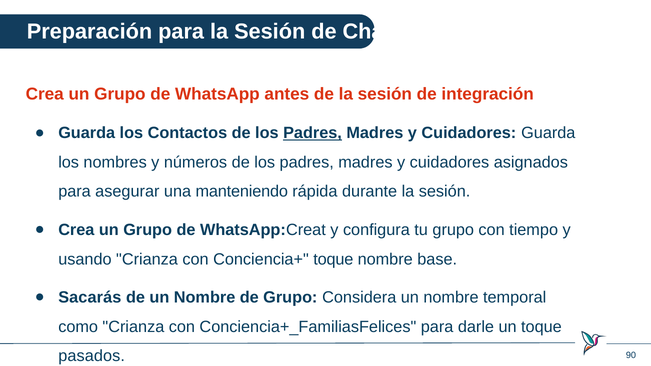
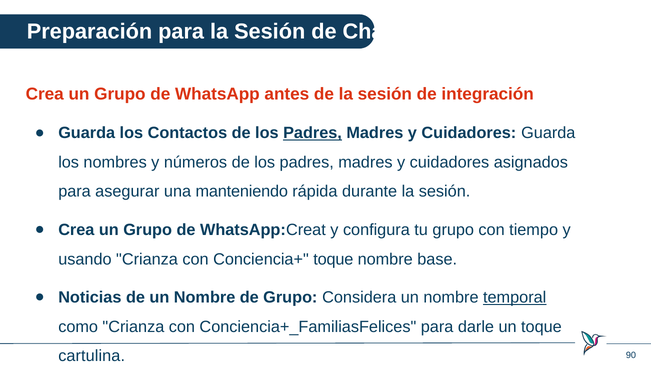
Sacarás: Sacarás -> Noticias
temporal underline: none -> present
pasados: pasados -> cartulina
